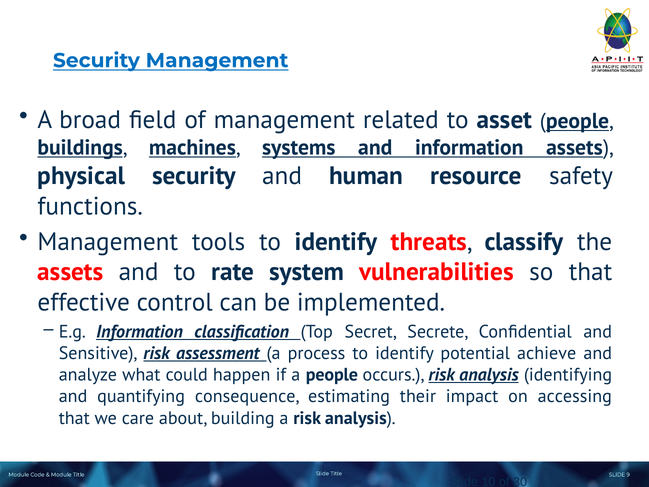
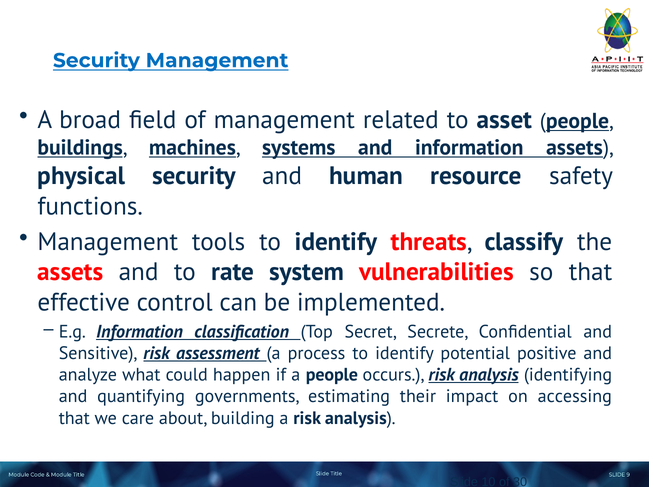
achieve: achieve -> positive
consequence: consequence -> governments
